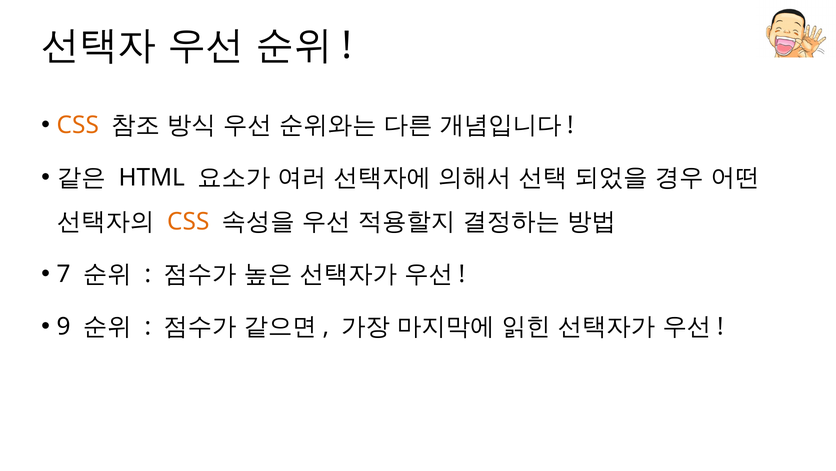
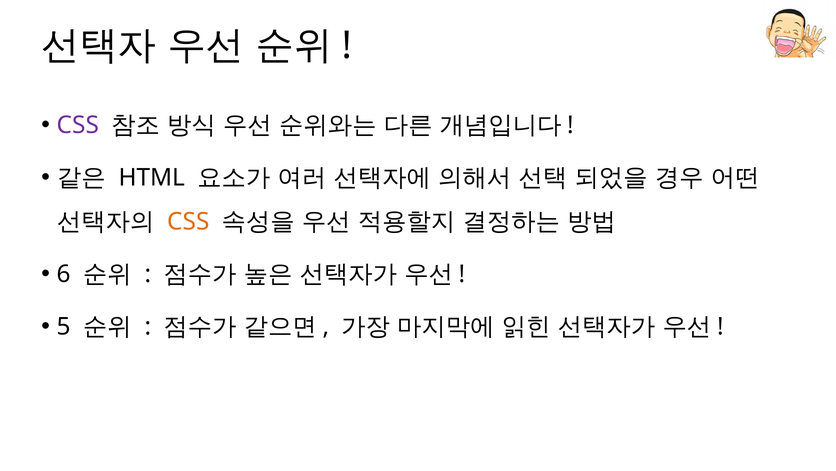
CSS at (78, 125) colour: orange -> purple
7: 7 -> 6
9: 9 -> 5
